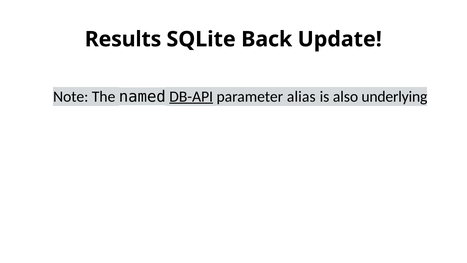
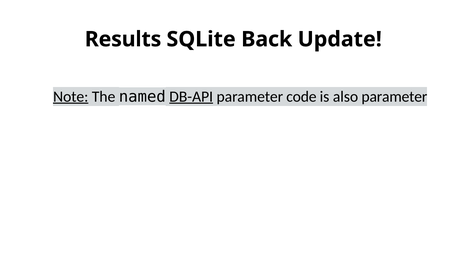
Note underline: none -> present
alias: alias -> code
also underlying: underlying -> parameter
